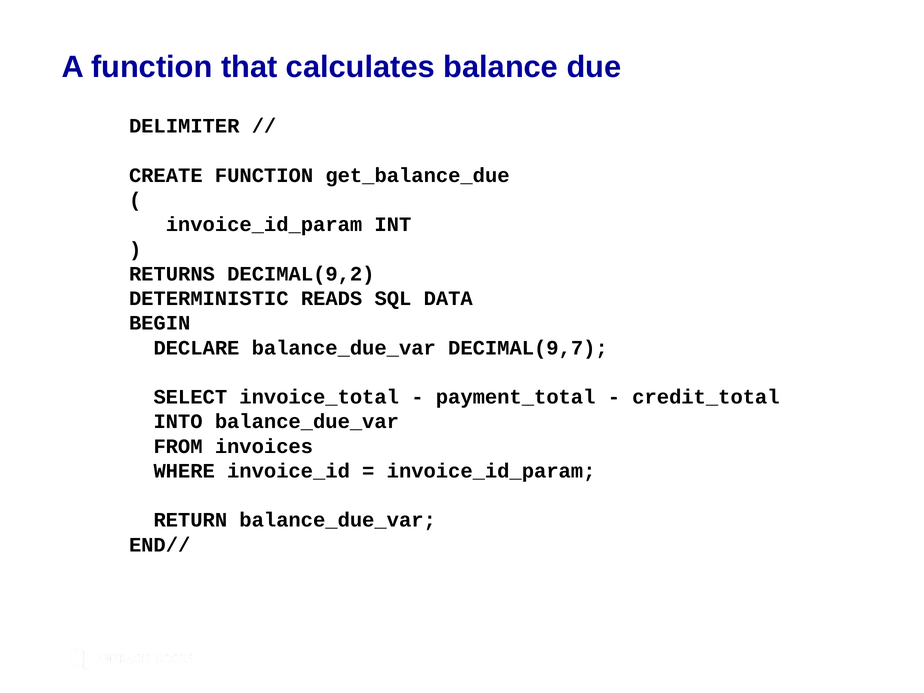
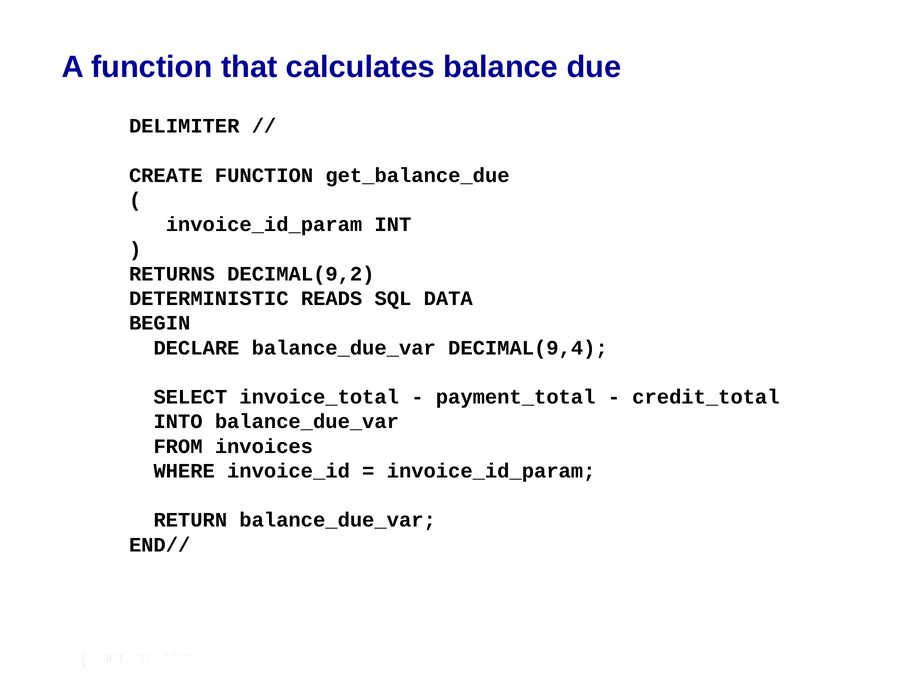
DECIMAL(9,7: DECIMAL(9,7 -> DECIMAL(9,4
